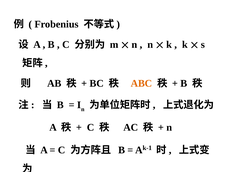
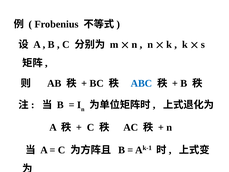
ABC colour: orange -> blue
